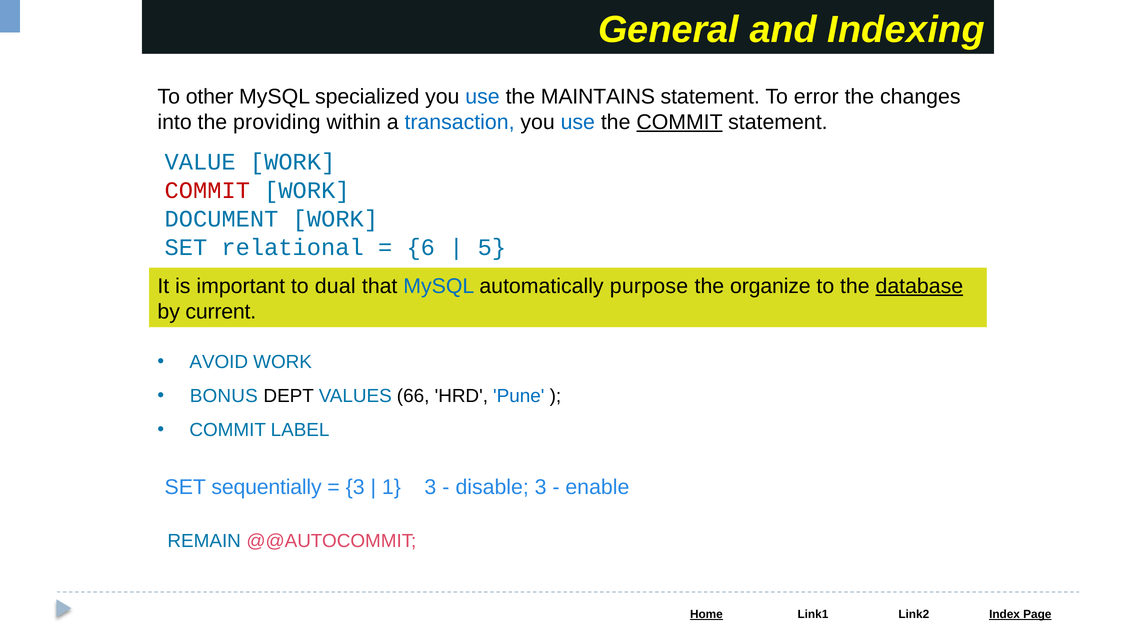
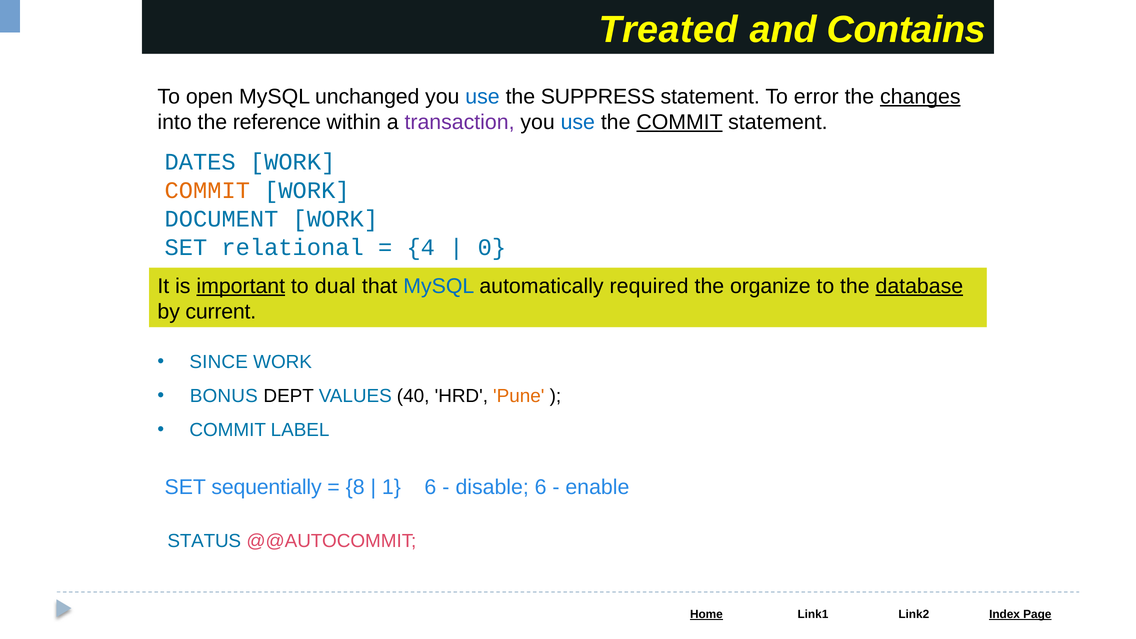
General: General -> Treated
Indexing: Indexing -> Contains
other: other -> open
specialized: specialized -> unchanged
MAINTAINS: MAINTAINS -> SUPPRESS
changes underline: none -> present
providing: providing -> reference
transaction colour: blue -> purple
VALUE: VALUE -> DATES
COMMIT at (207, 190) colour: red -> orange
6: 6 -> 4
5: 5 -> 0
important underline: none -> present
purpose: purpose -> required
AVOID: AVOID -> SINCE
66: 66 -> 40
Pune colour: blue -> orange
3 at (355, 487): 3 -> 8
1 3: 3 -> 6
disable 3: 3 -> 6
REMAIN: REMAIN -> STATUS
